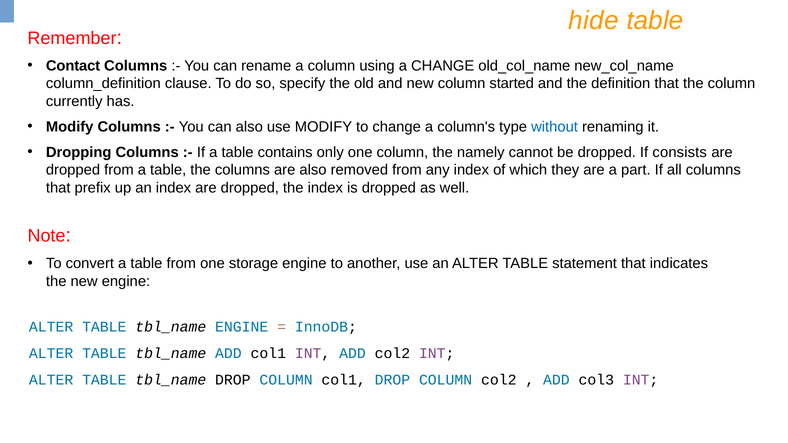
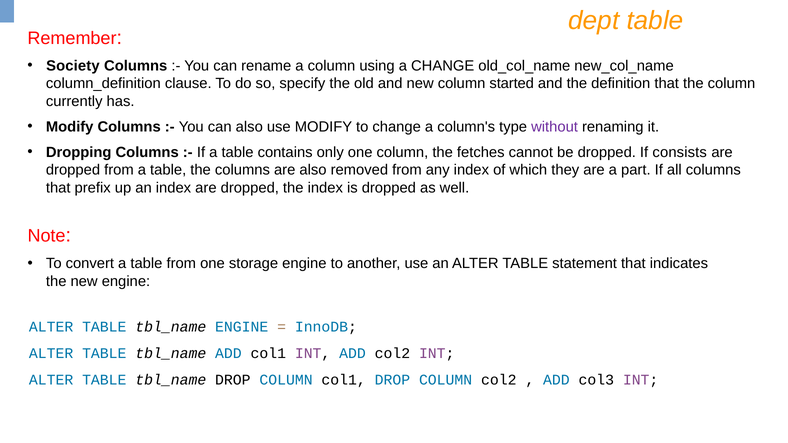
hide: hide -> dept
Contact: Contact -> Society
without colour: blue -> purple
namely: namely -> fetches
